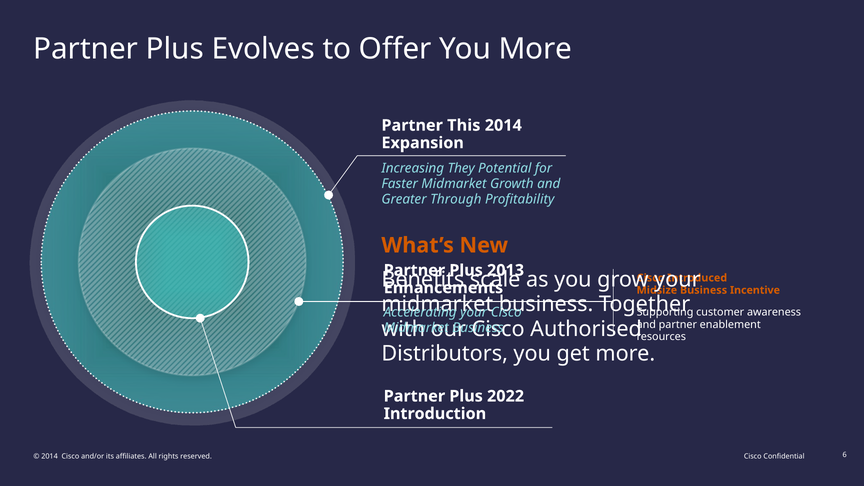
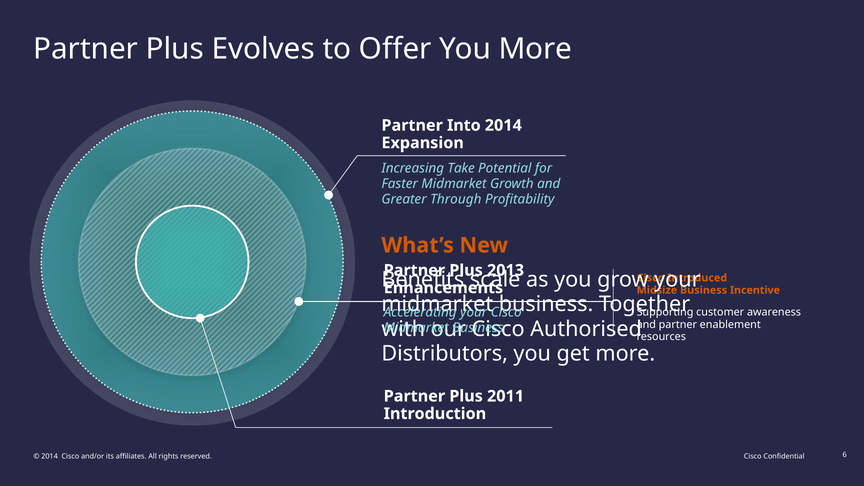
This: This -> Into
They: They -> Take
2022: 2022 -> 2011
